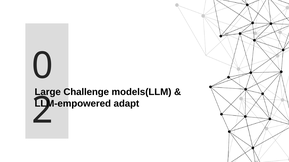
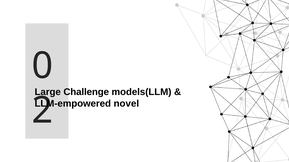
adapt: adapt -> novel
